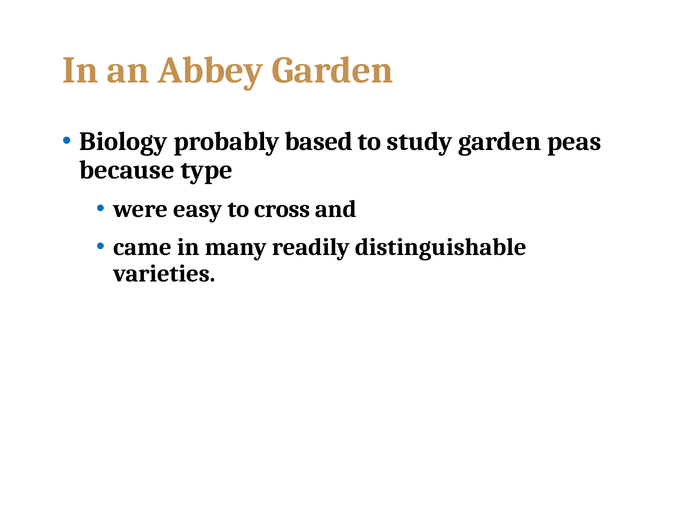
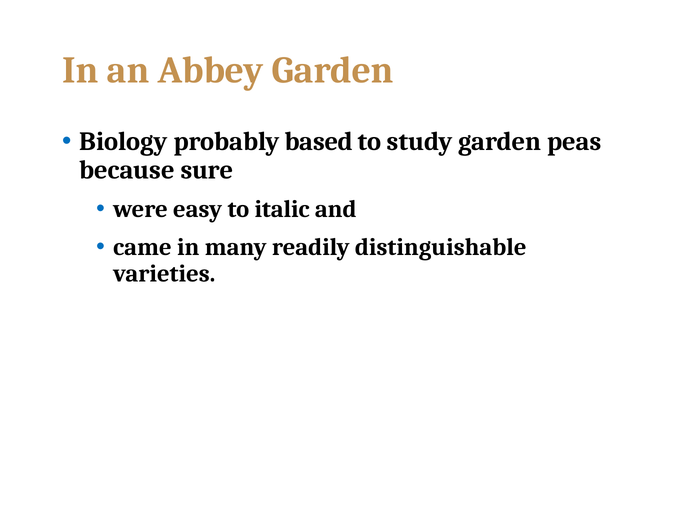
type: type -> sure
cross: cross -> italic
